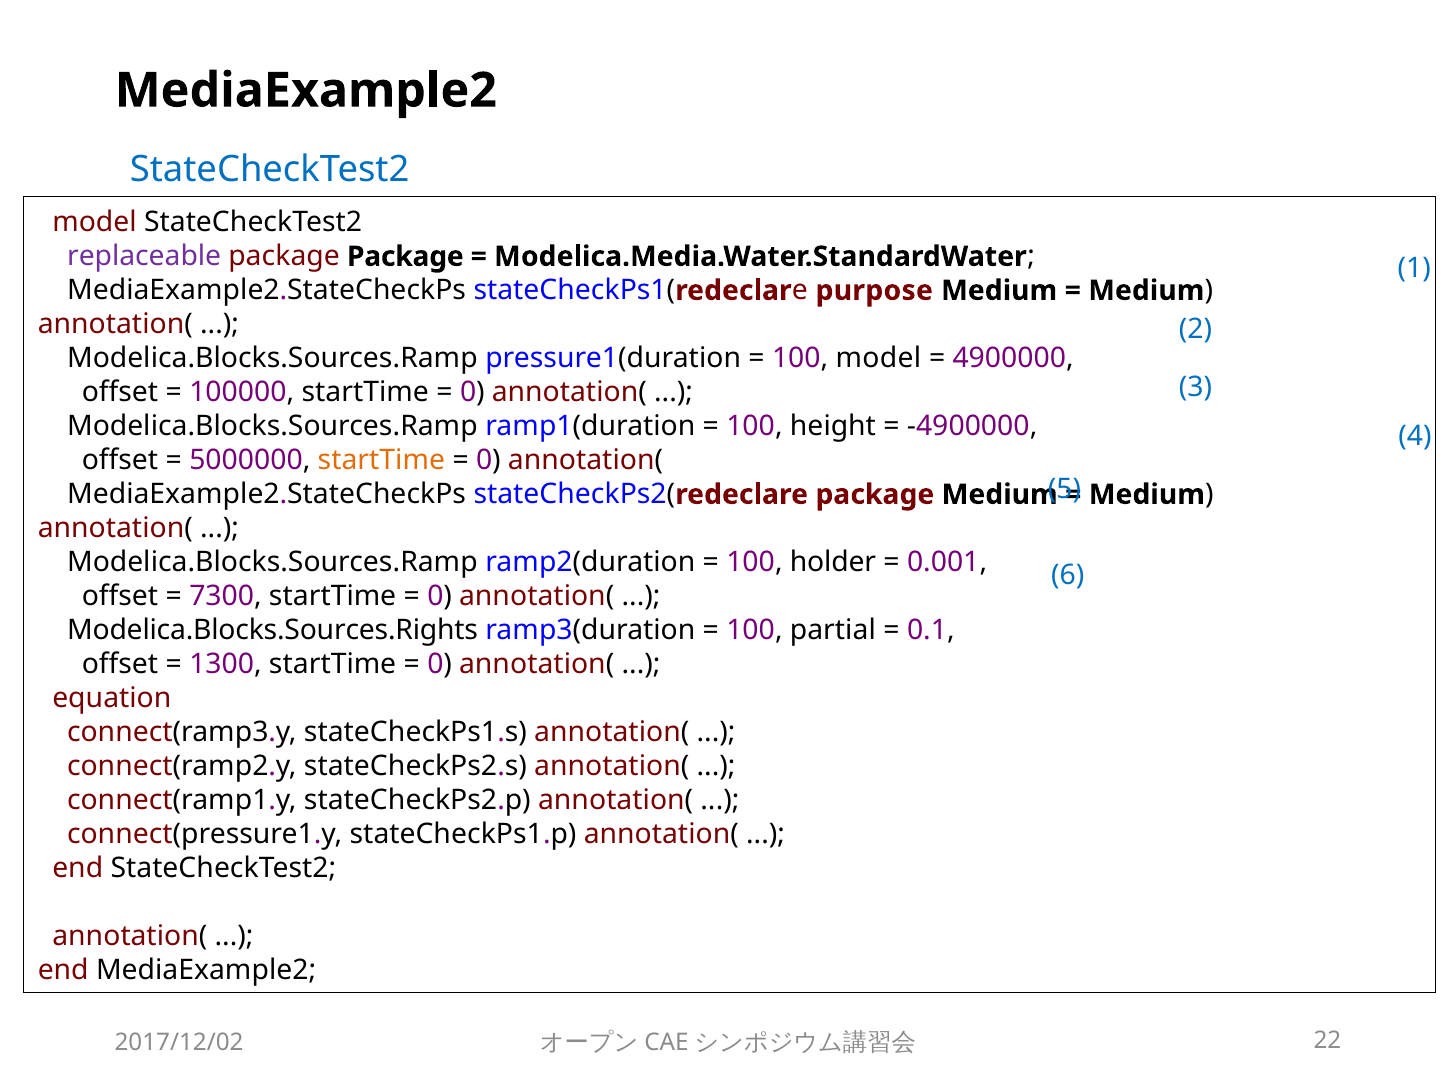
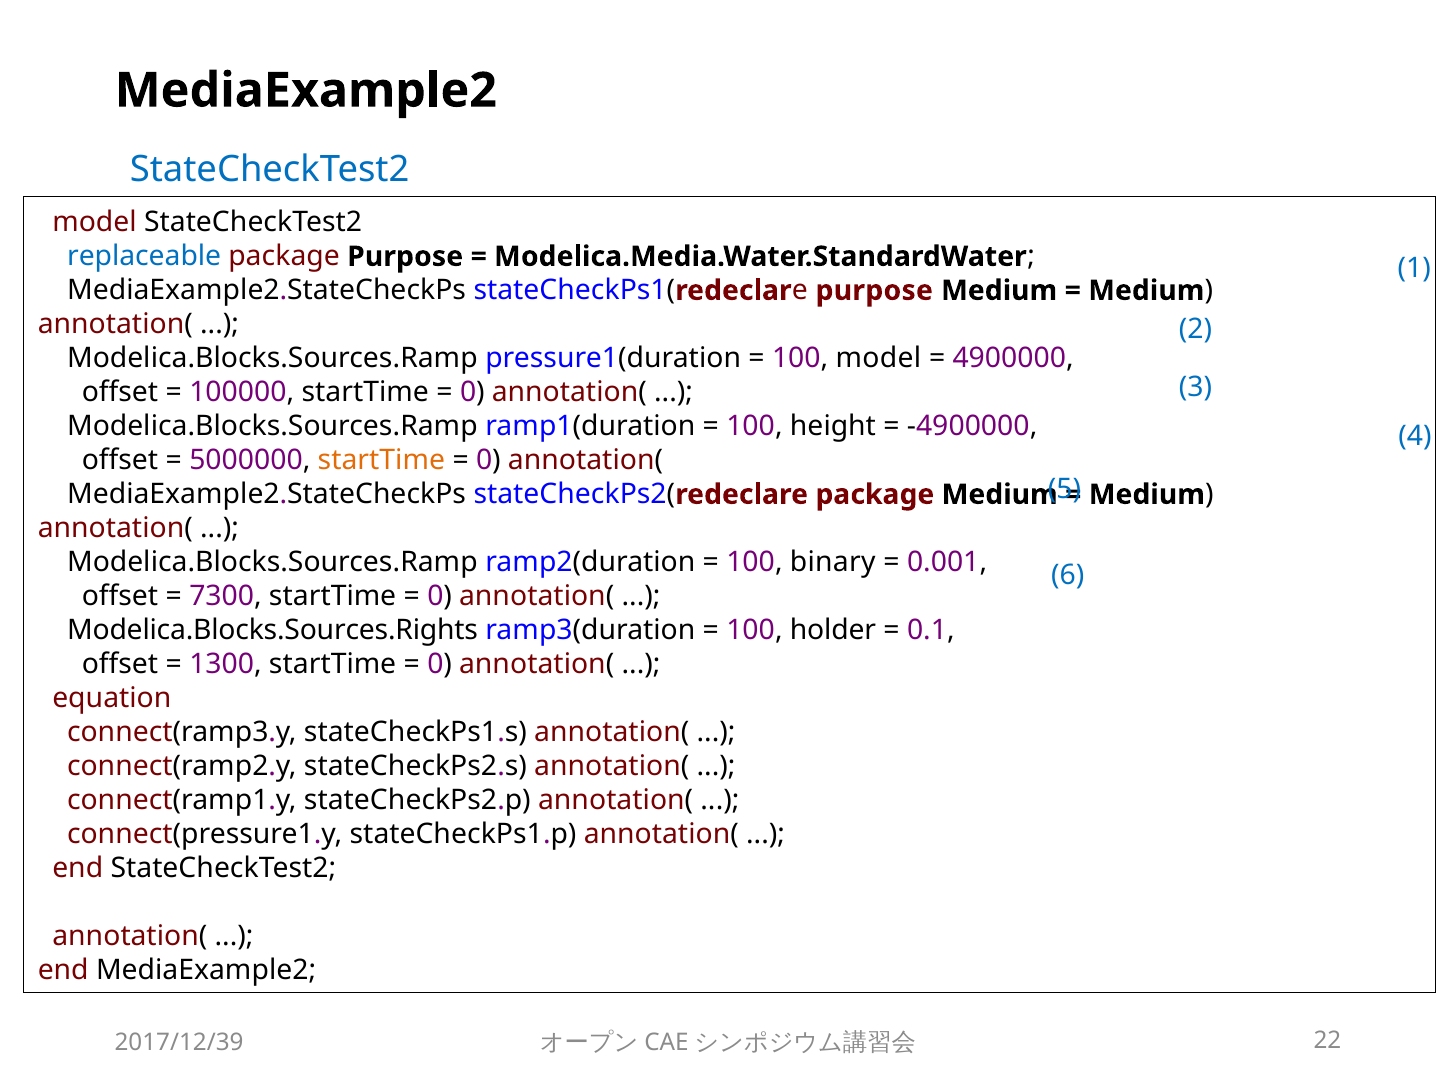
replaceable colour: purple -> blue
package Package: Package -> Purpose
holder: holder -> binary
partial: partial -> holder
2017/12/02: 2017/12/02 -> 2017/12/39
